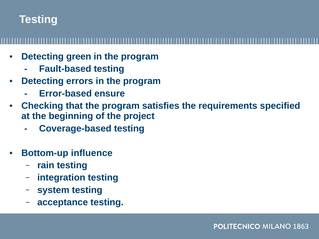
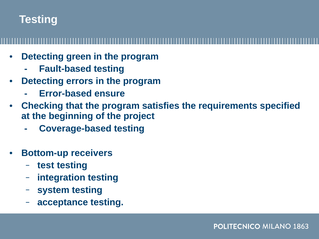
influence: influence -> receivers
rain: rain -> test
